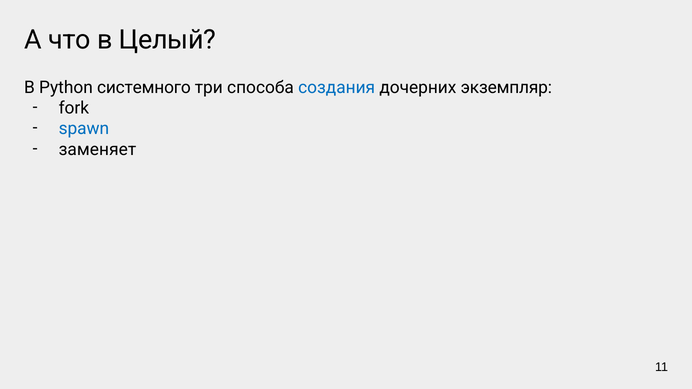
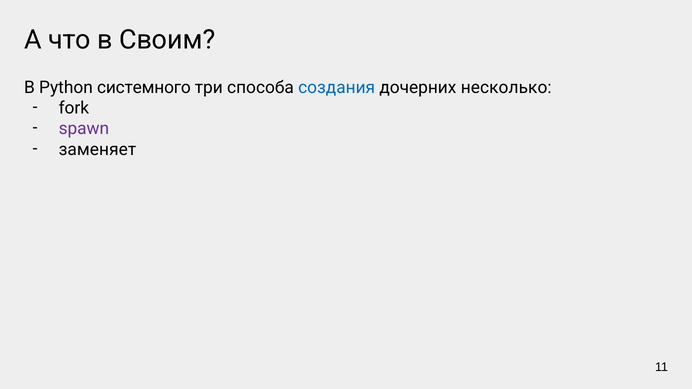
Целый: Целый -> Своим
экземпляр: экземпляр -> несколько
spawn colour: blue -> purple
